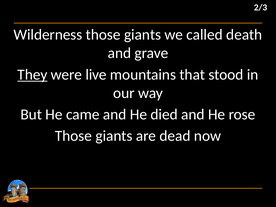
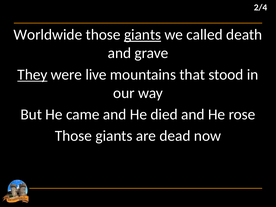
2/3: 2/3 -> 2/4
Wilderness: Wilderness -> Worldwide
giants at (143, 35) underline: none -> present
